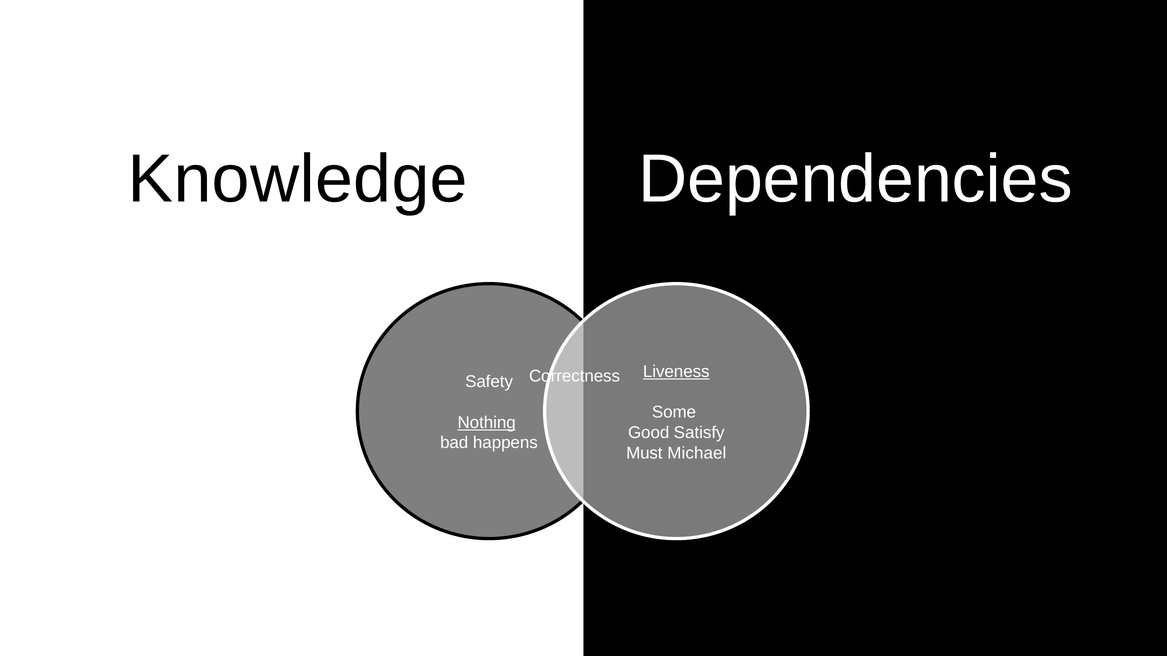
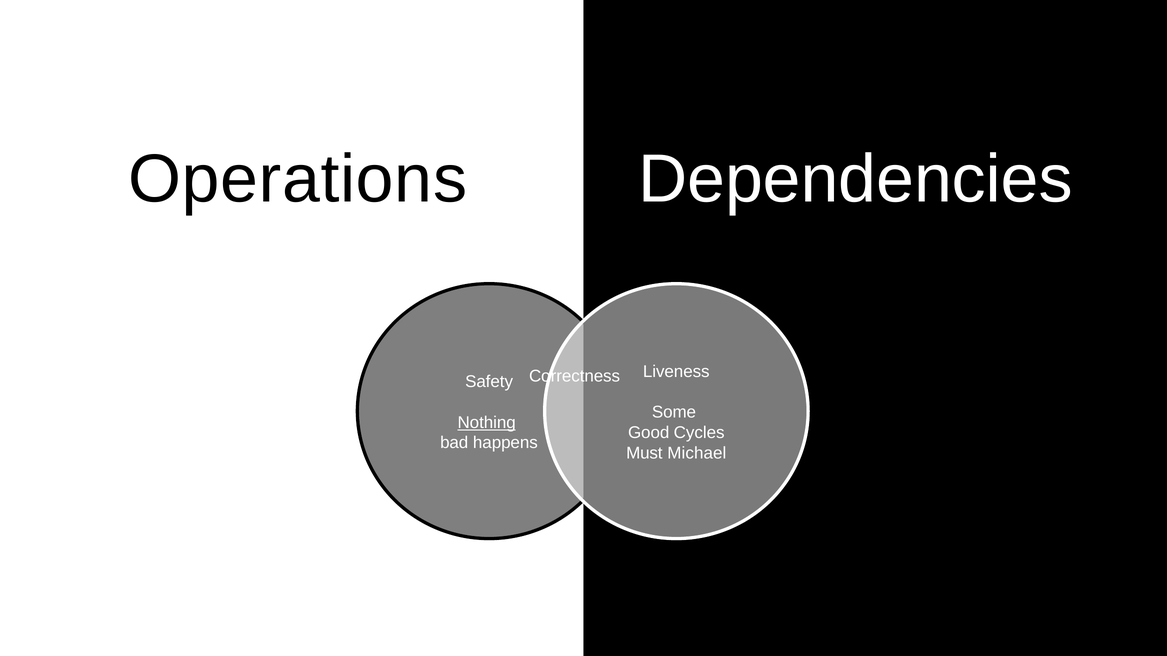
Knowledge: Knowledge -> Operations
Liveness underline: present -> none
Satisfy: Satisfy -> Cycles
